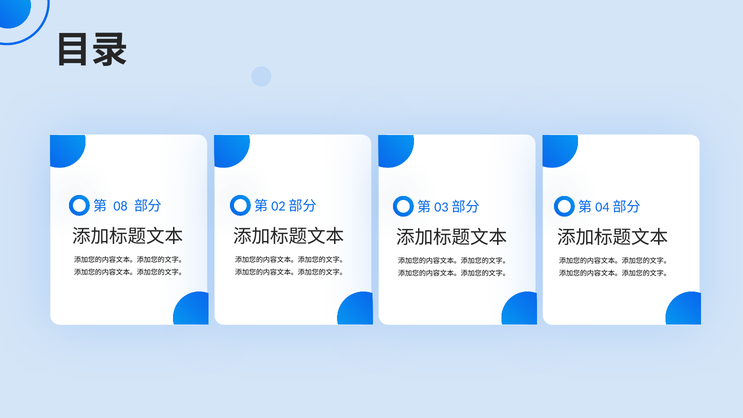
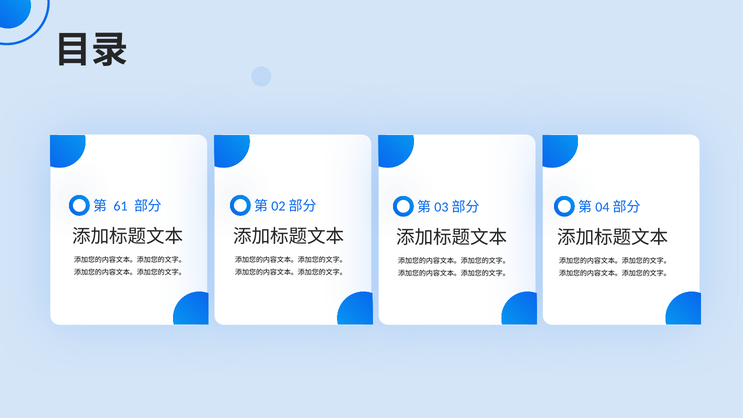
08: 08 -> 61
